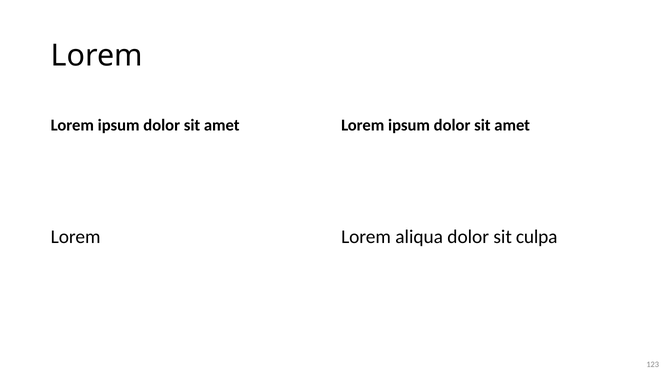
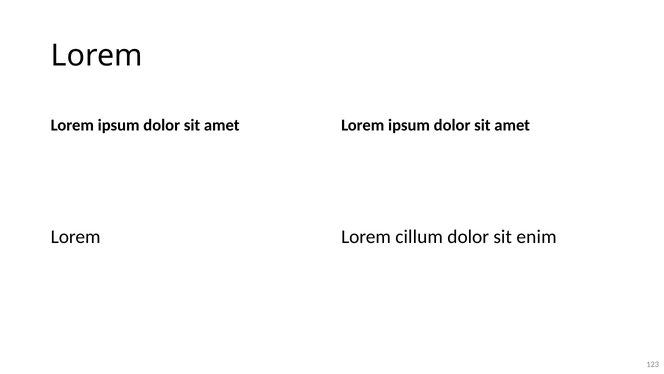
aliqua: aliqua -> cillum
culpa: culpa -> enim
